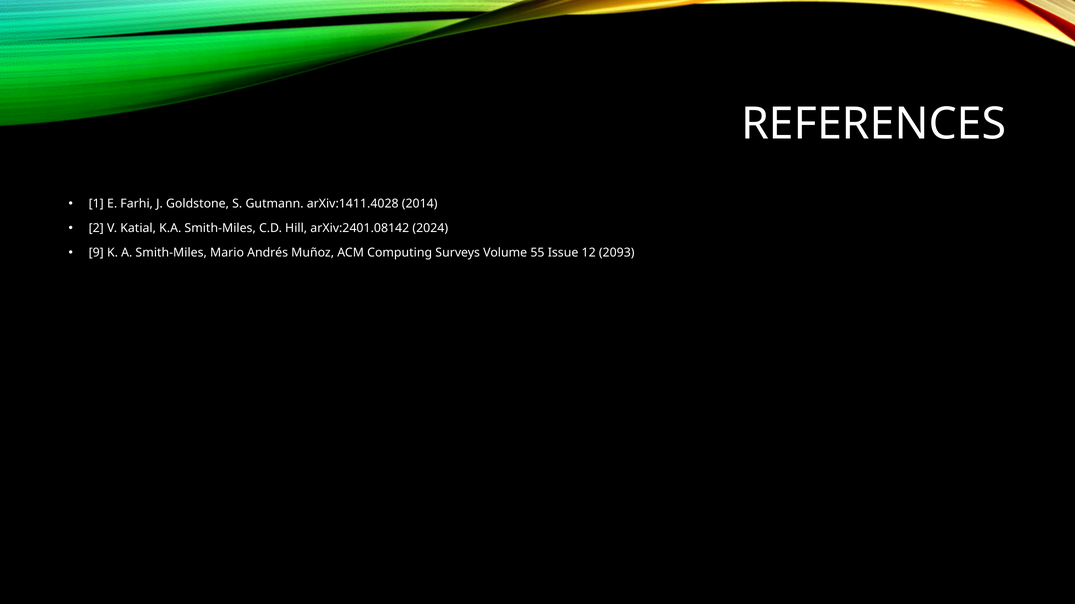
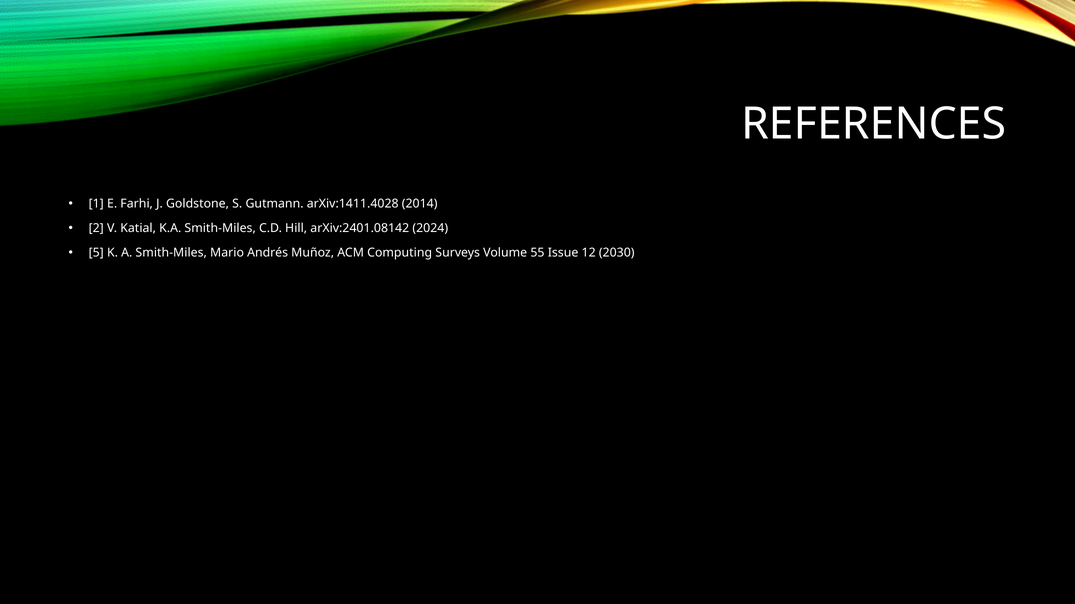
9: 9 -> 5
2093: 2093 -> 2030
